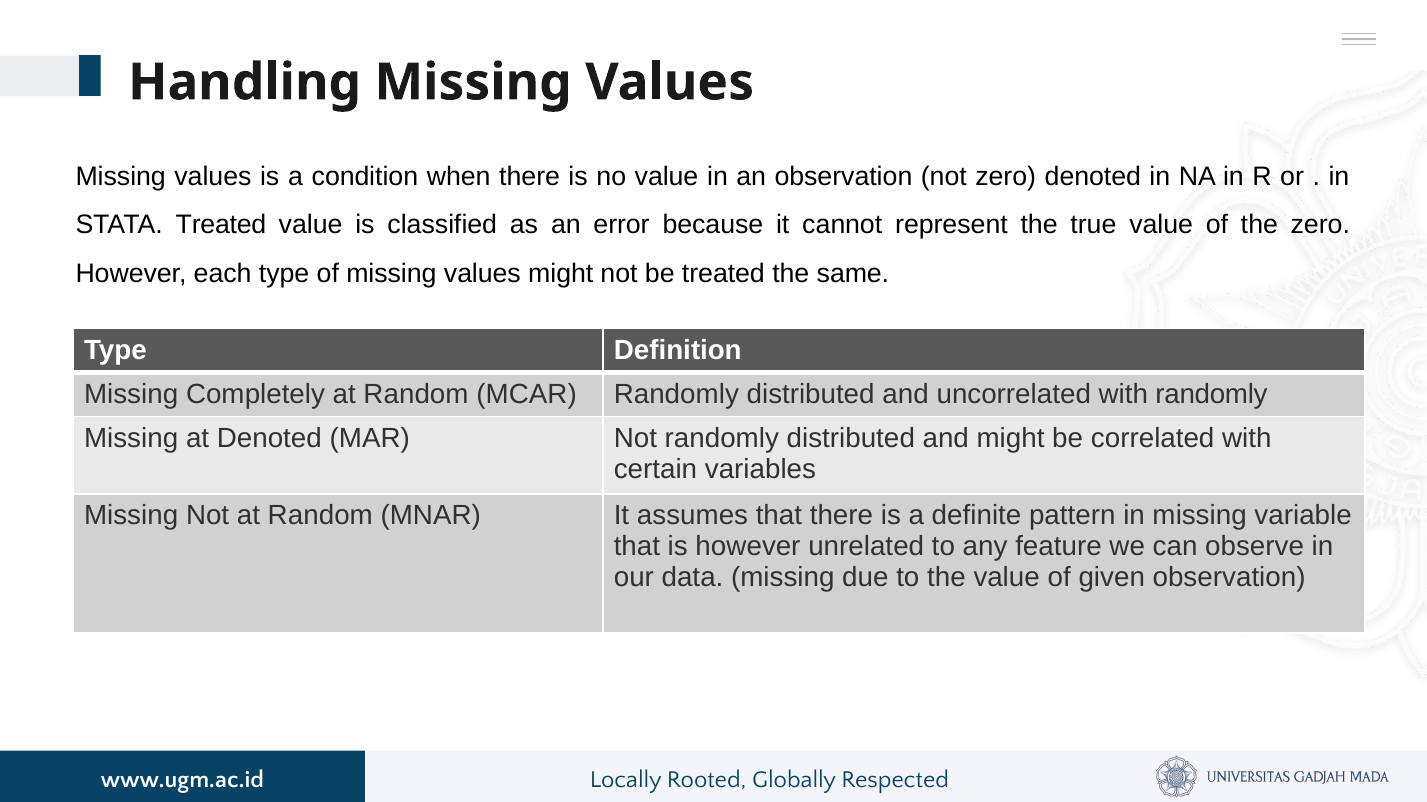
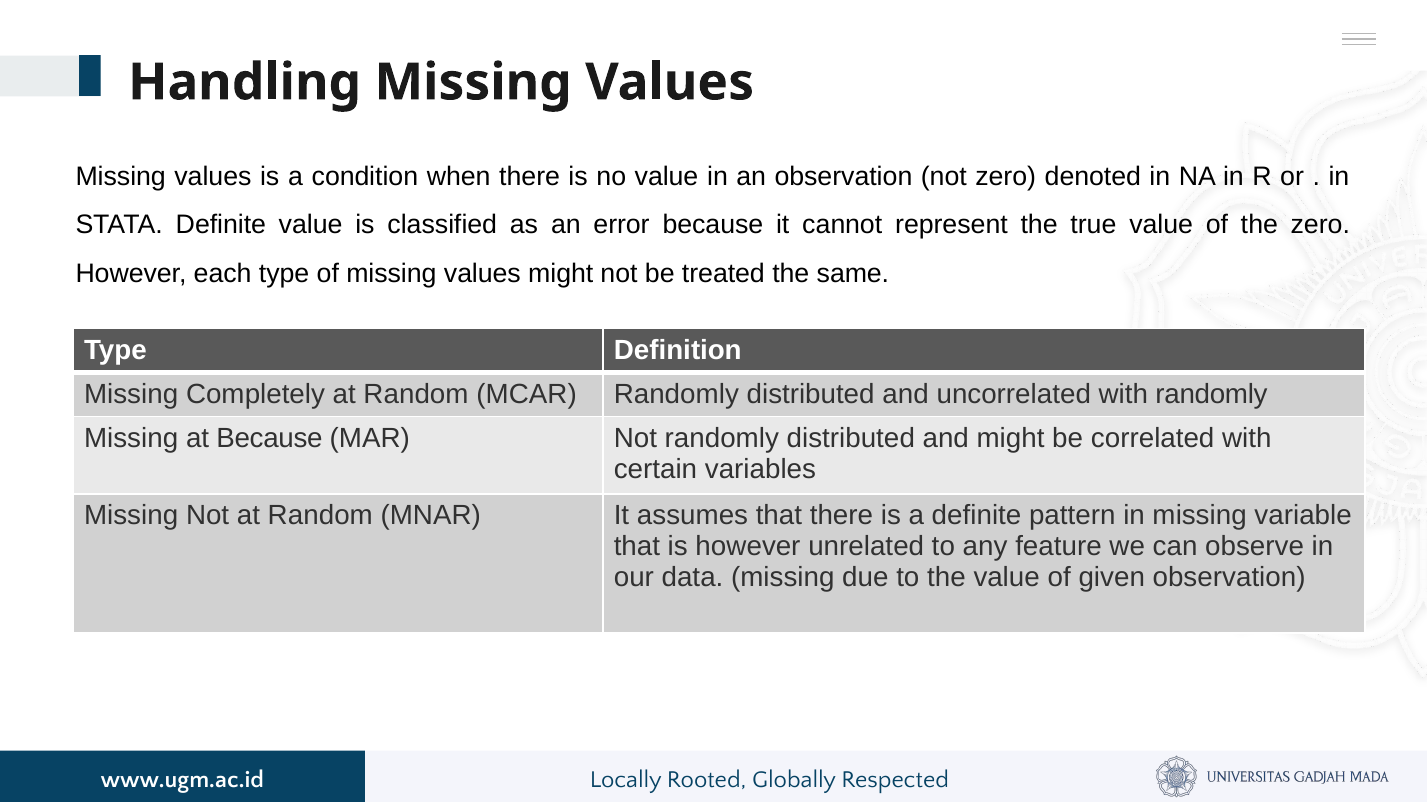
STATA Treated: Treated -> Definite
at Denoted: Denoted -> Because
